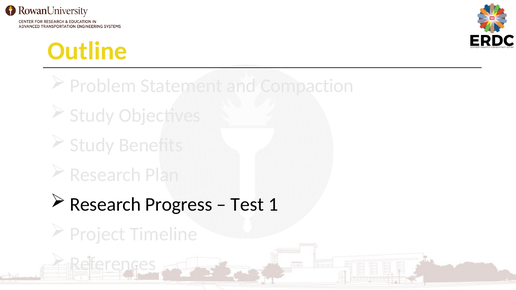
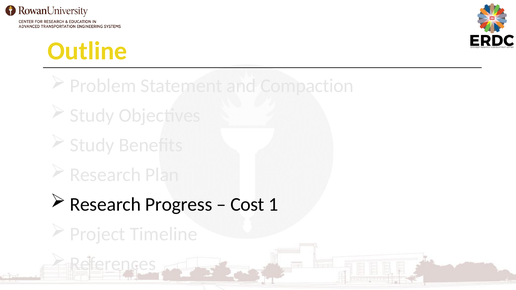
Test: Test -> Cost
